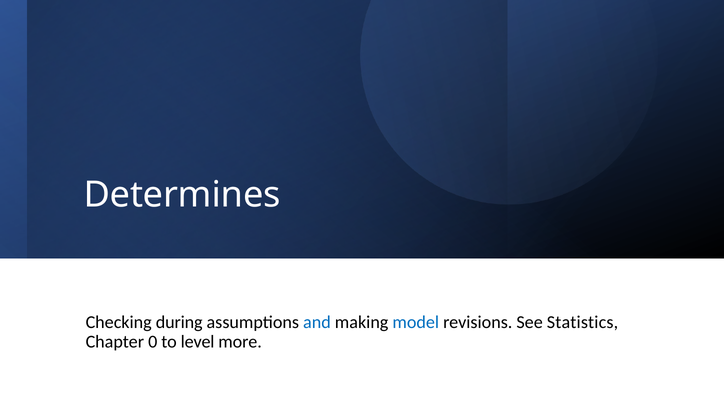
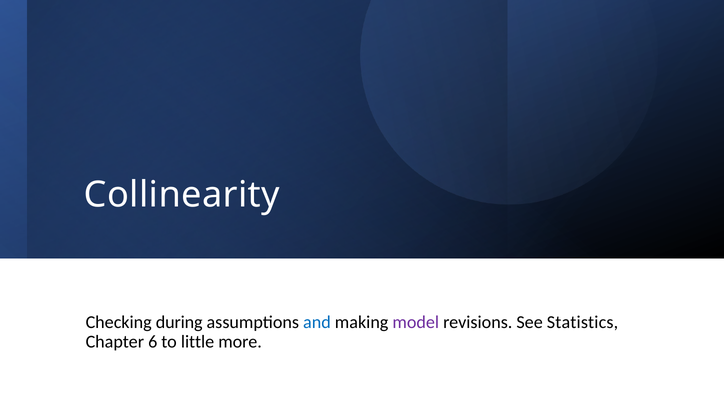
Determines: Determines -> Collinearity
model colour: blue -> purple
0: 0 -> 6
level: level -> little
